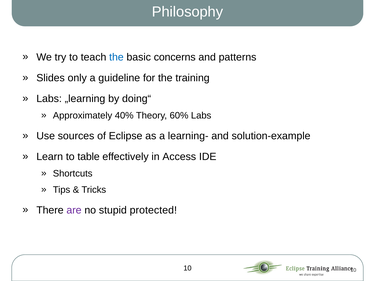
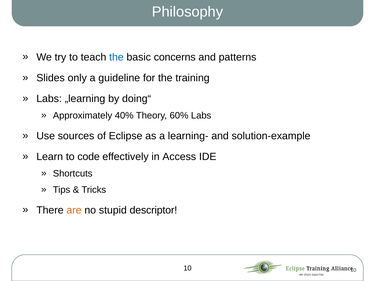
table: table -> code
are colour: purple -> orange
protected: protected -> descriptor
